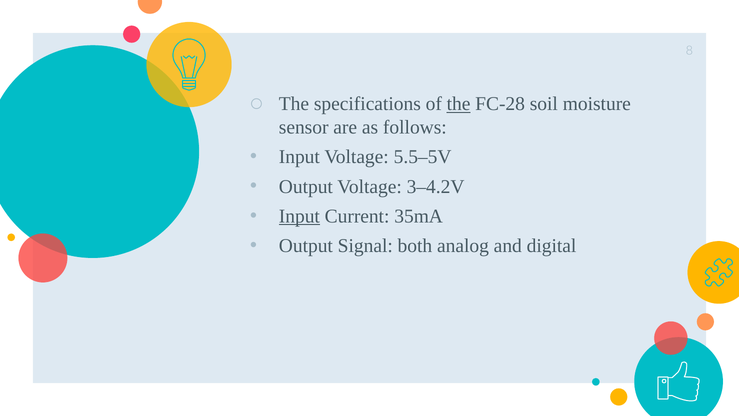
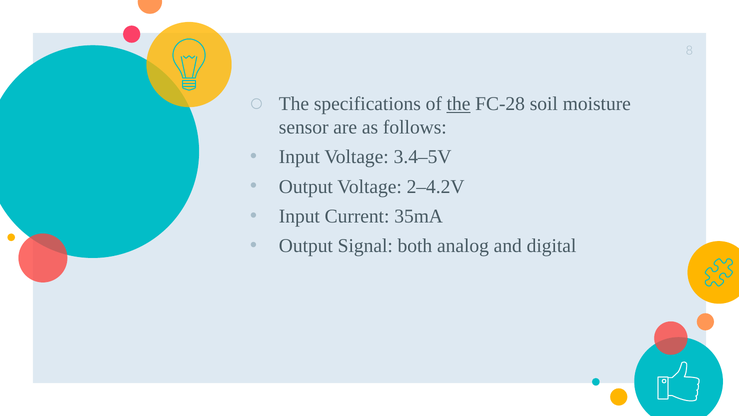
5.5–5V: 5.5–5V -> 3.4–5V
3–4.2V: 3–4.2V -> 2–4.2V
Input at (299, 216) underline: present -> none
